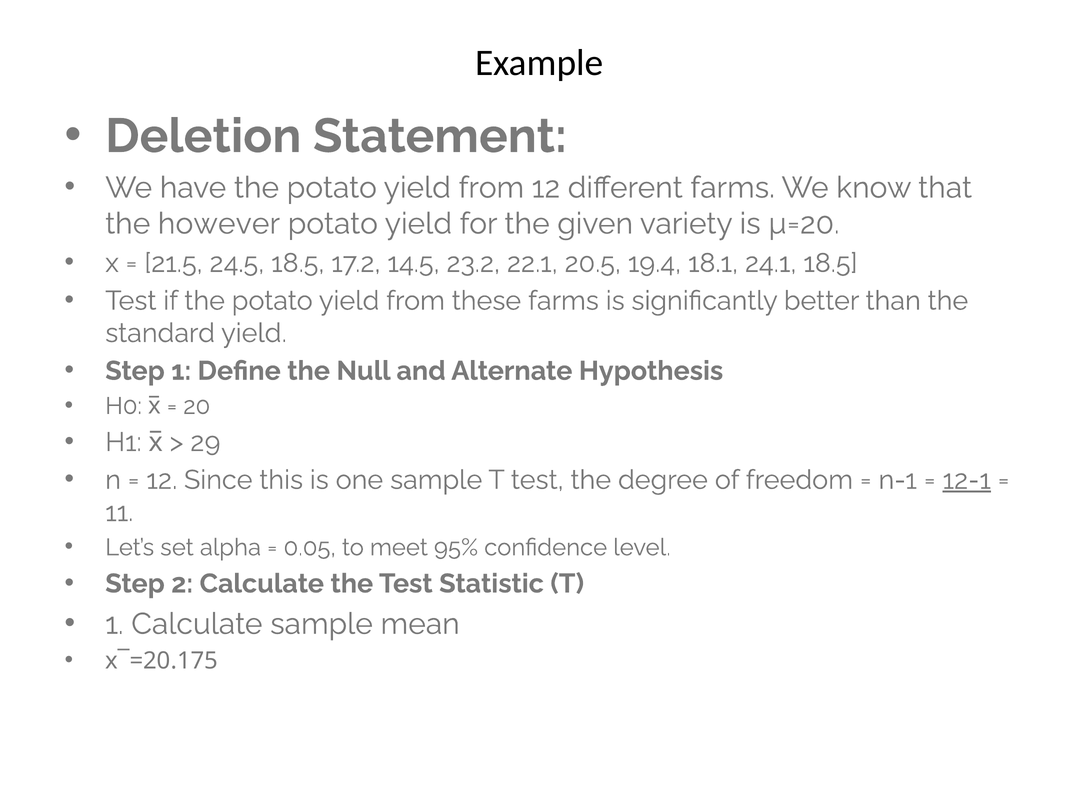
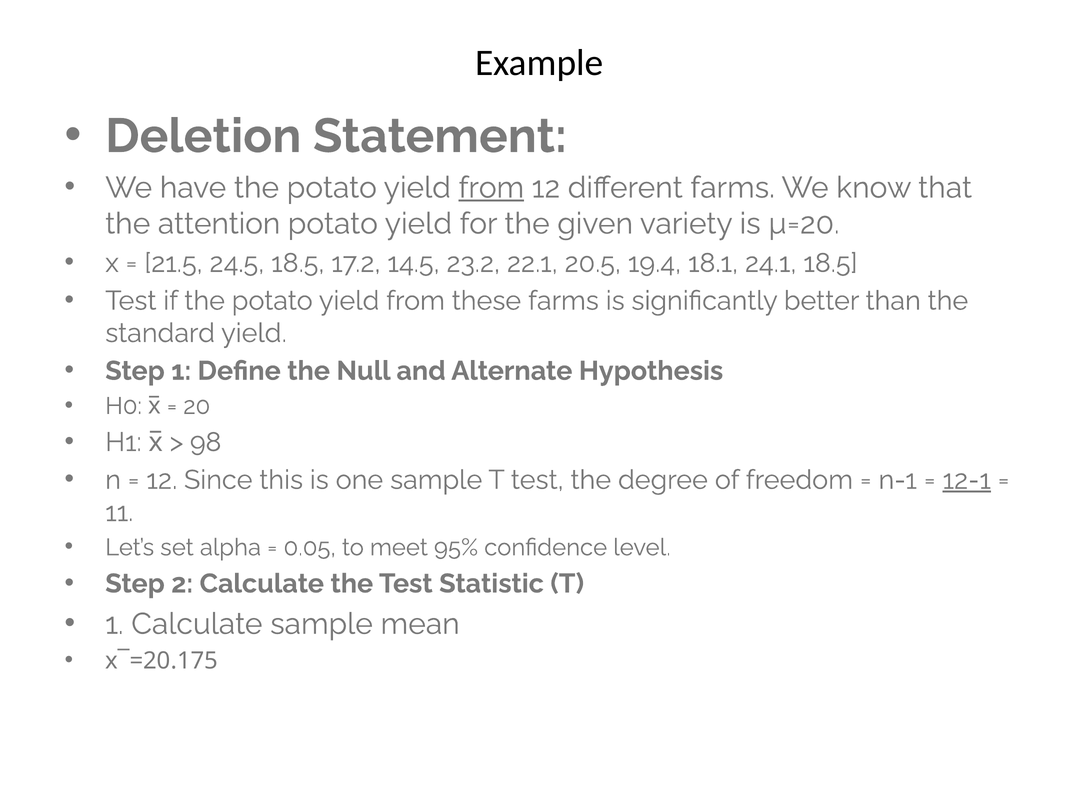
from at (491, 188) underline: none -> present
however: however -> attention
29: 29 -> 98
